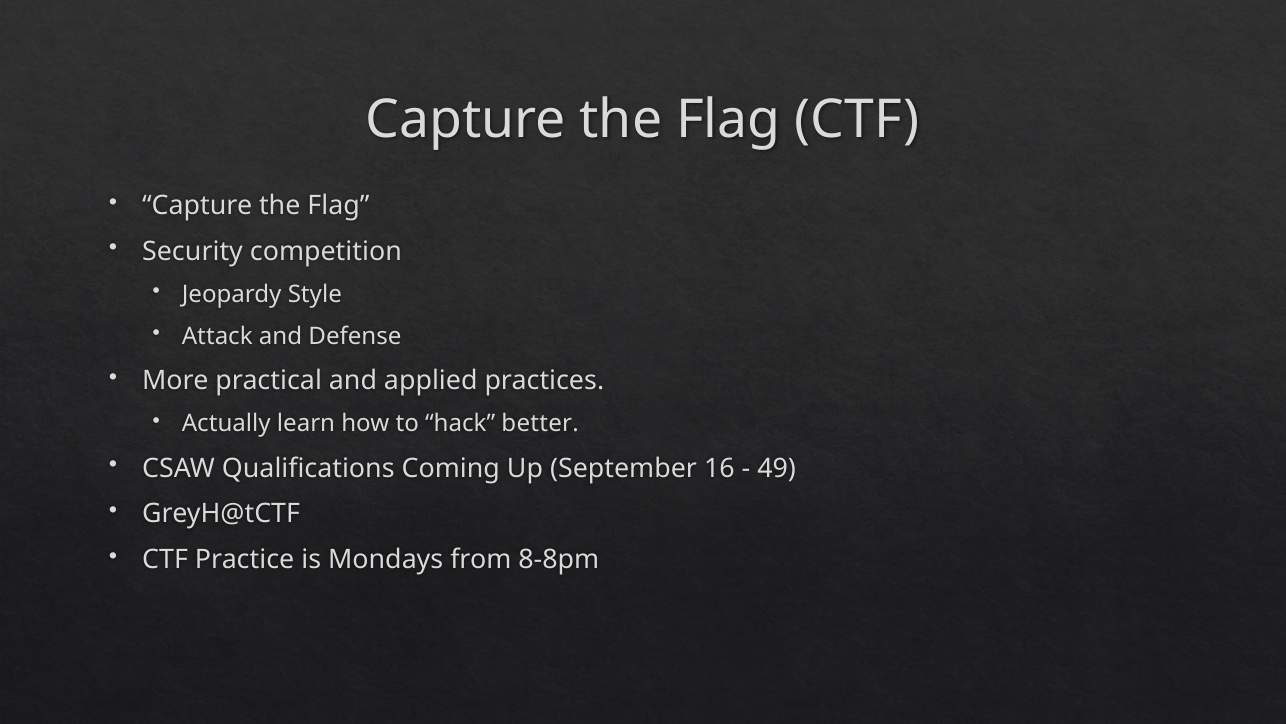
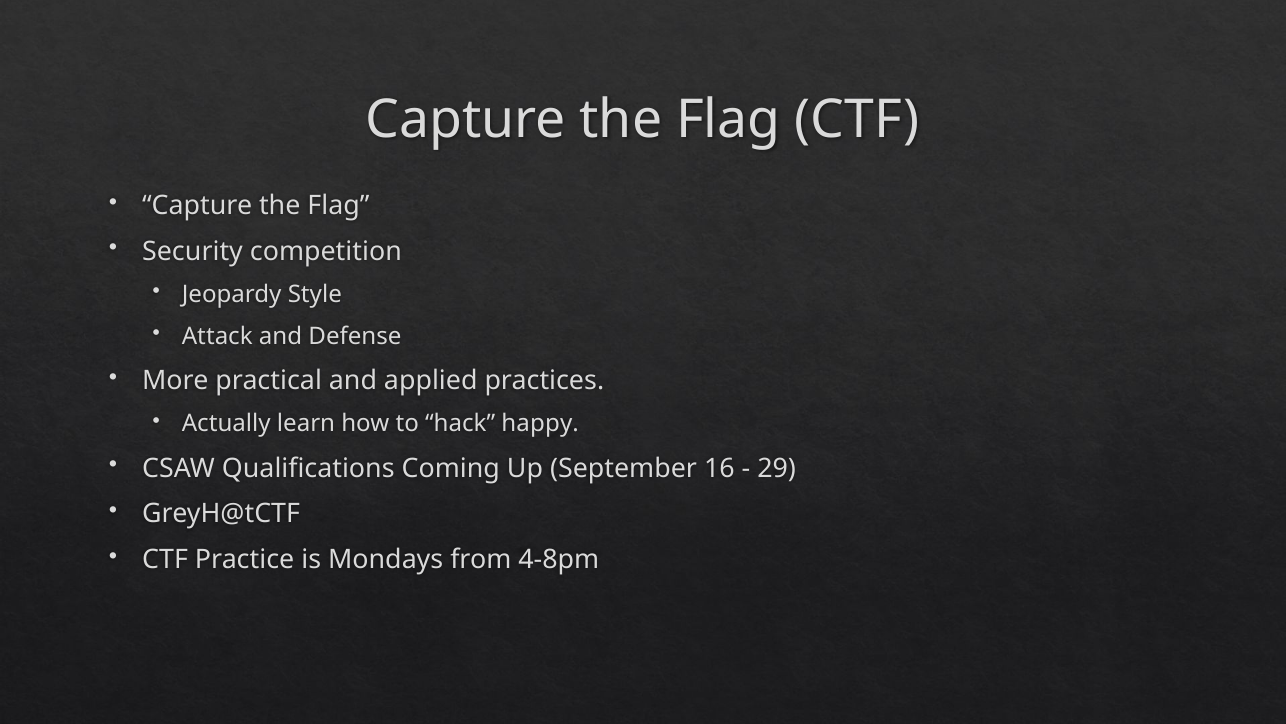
better: better -> happy
49: 49 -> 29
8-8pm: 8-8pm -> 4-8pm
